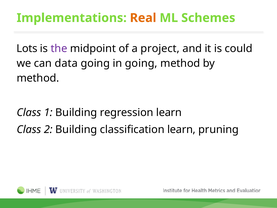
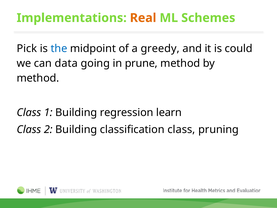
Lots: Lots -> Pick
the colour: purple -> blue
project: project -> greedy
in going: going -> prune
classification learn: learn -> class
